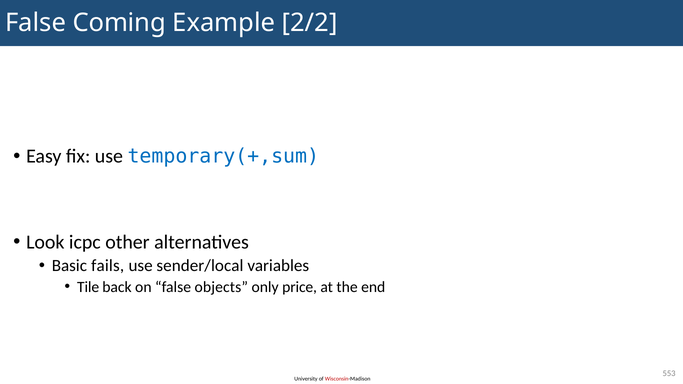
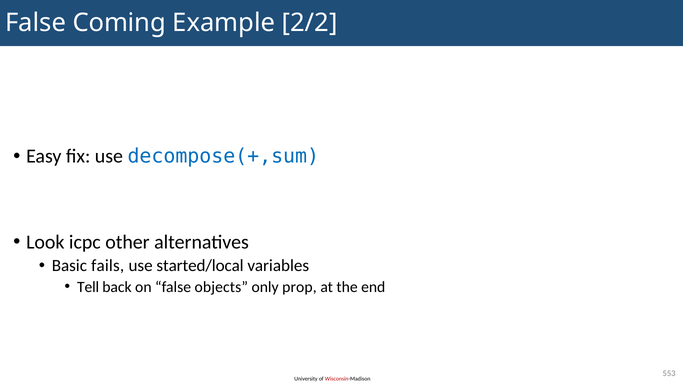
temporary(+,sum: temporary(+,sum -> decompose(+,sum
sender/local: sender/local -> started/local
Tile: Tile -> Tell
price: price -> prop
